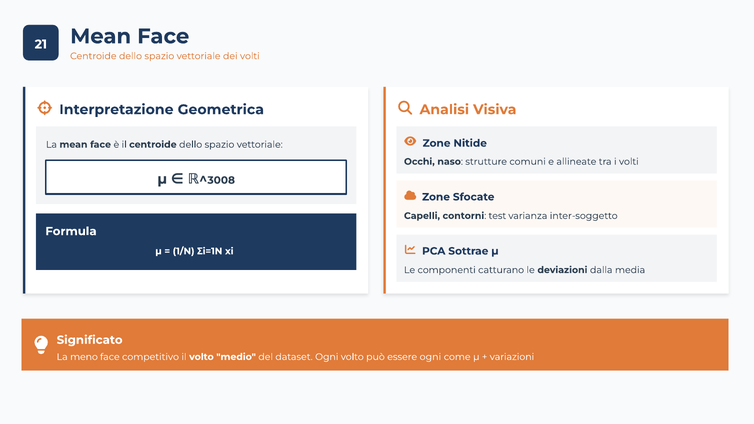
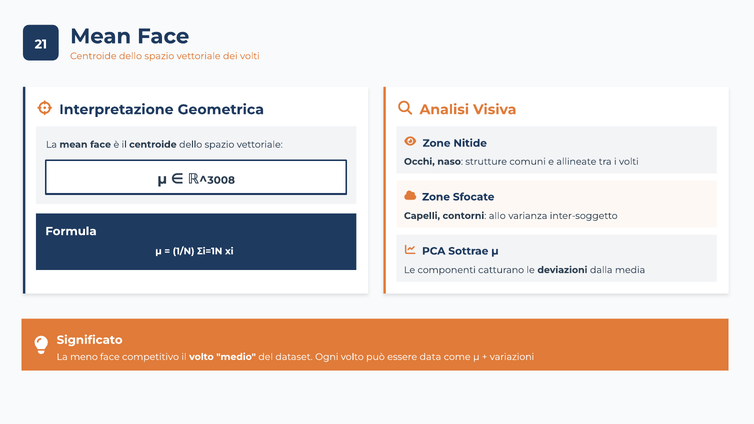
test: test -> allo
essere ogni: ogni -> data
